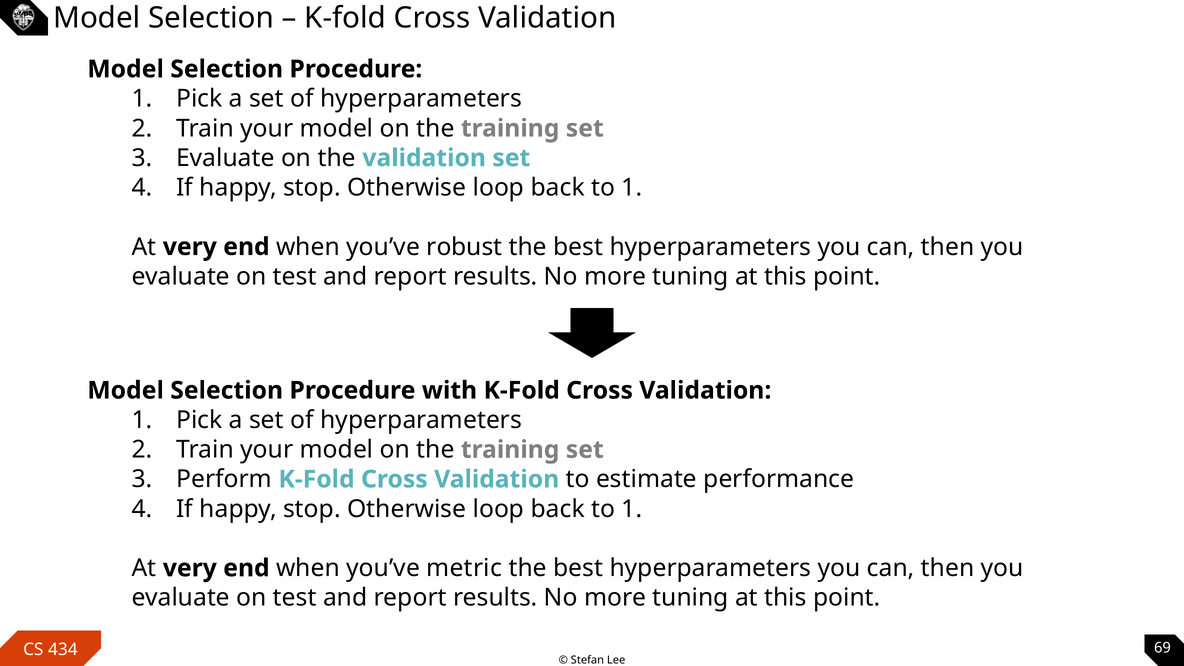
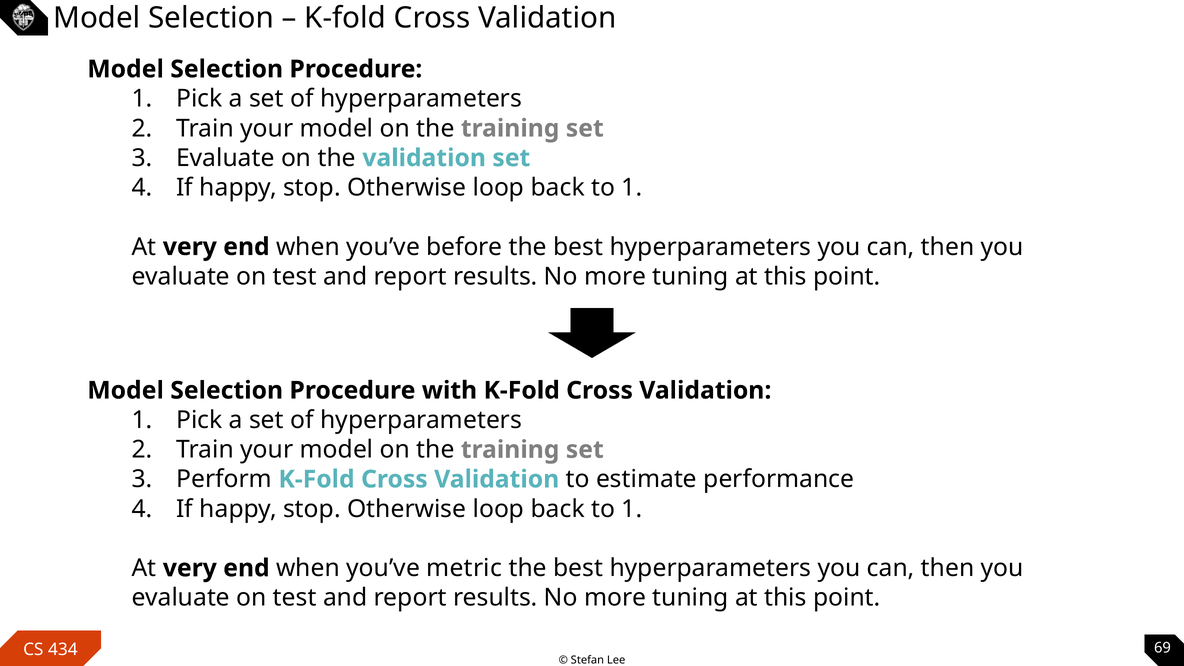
robust: robust -> before
